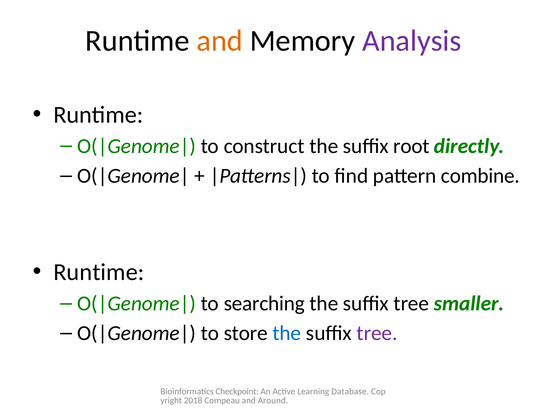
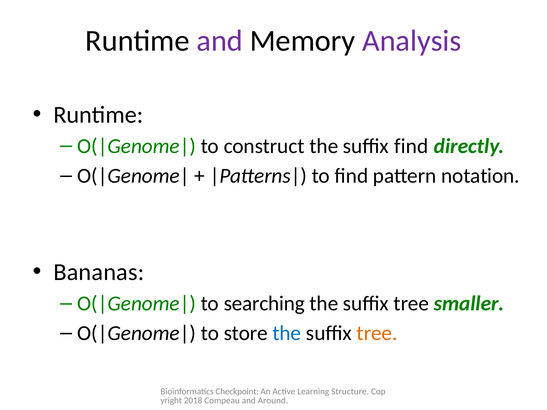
and at (220, 41) colour: orange -> purple
suffix root: root -> find
combine: combine -> notation
Runtime at (99, 272): Runtime -> Bananas
tree at (377, 333) colour: purple -> orange
Database: Database -> Structure
